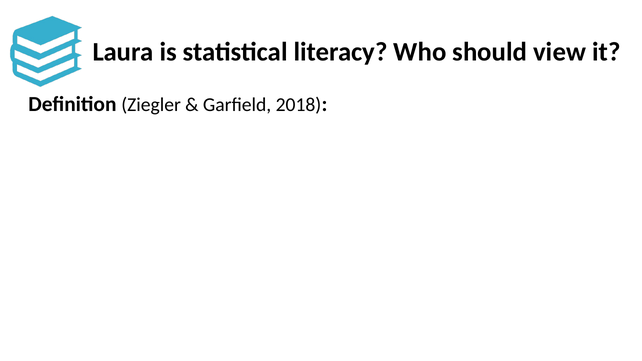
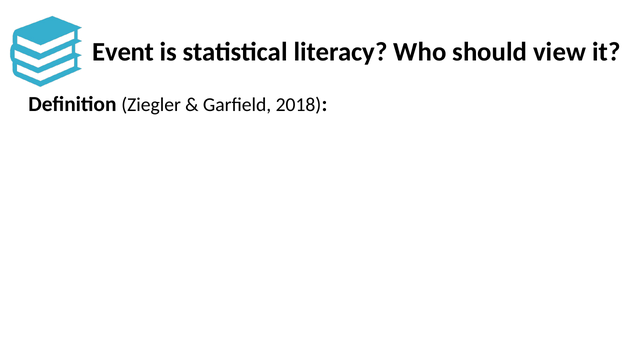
Laura: Laura -> Event
